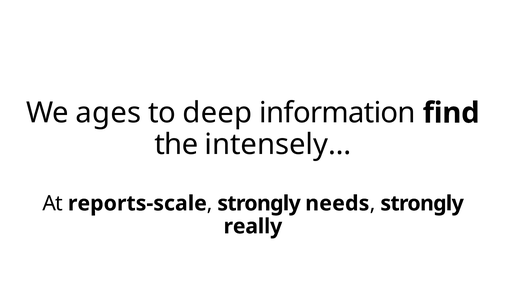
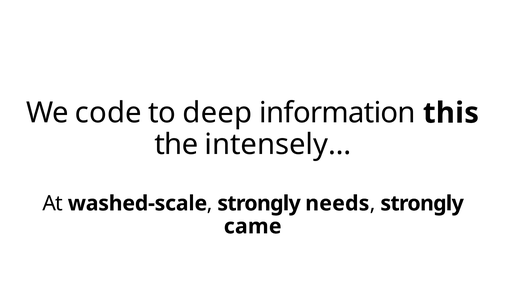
ages: ages -> code
find: find -> this
reports-scale: reports-scale -> washed-scale
really: really -> came
